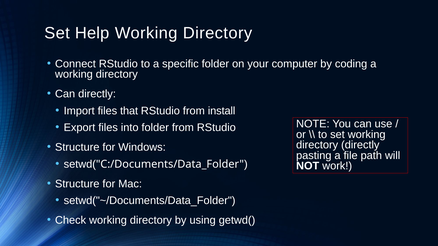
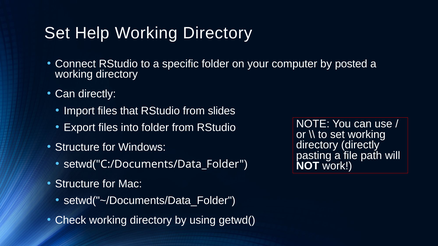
coding: coding -> posted
install: install -> slides
